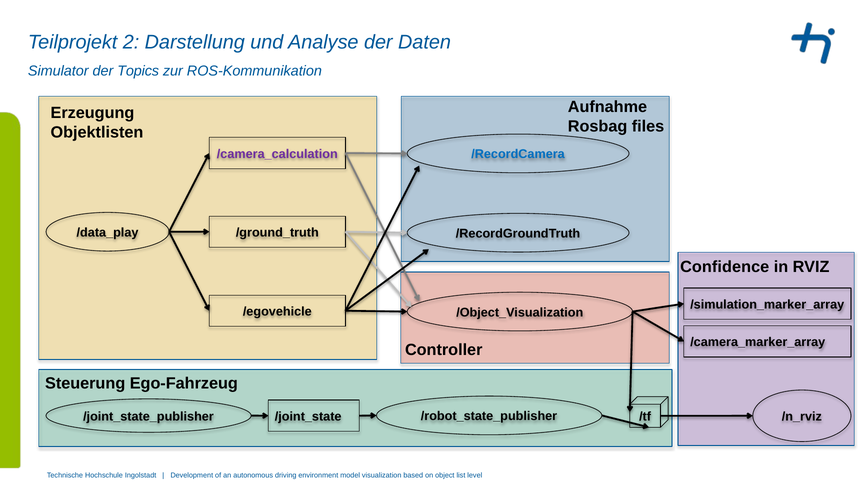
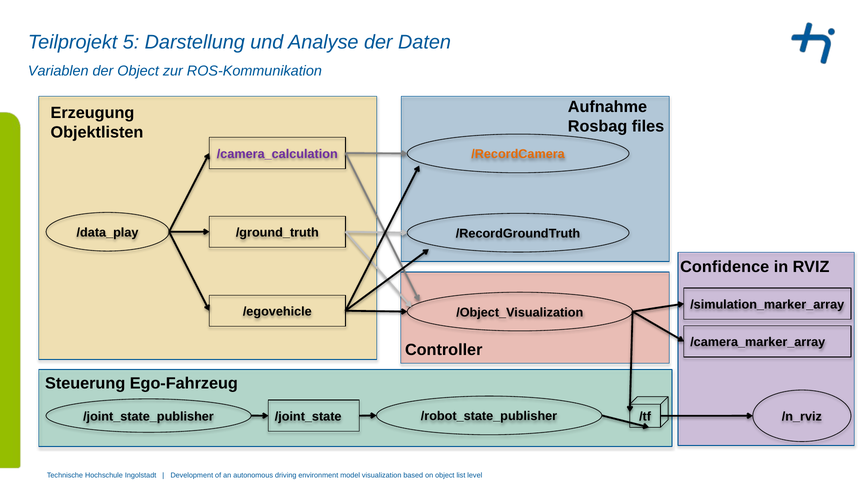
2: 2 -> 5
Simulator: Simulator -> Variablen
der Topics: Topics -> Object
/RecordCamera colour: blue -> orange
